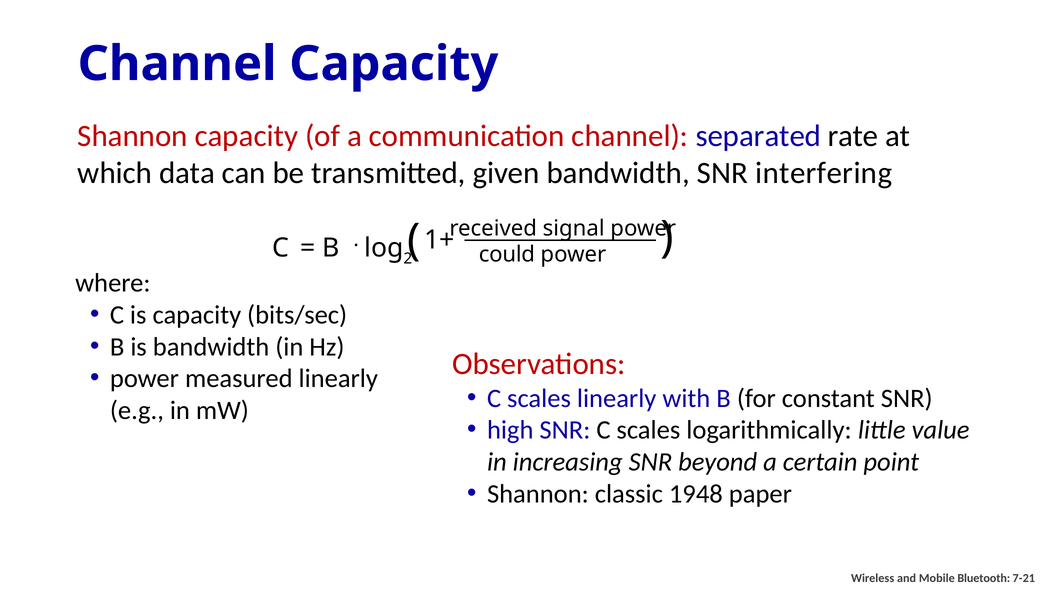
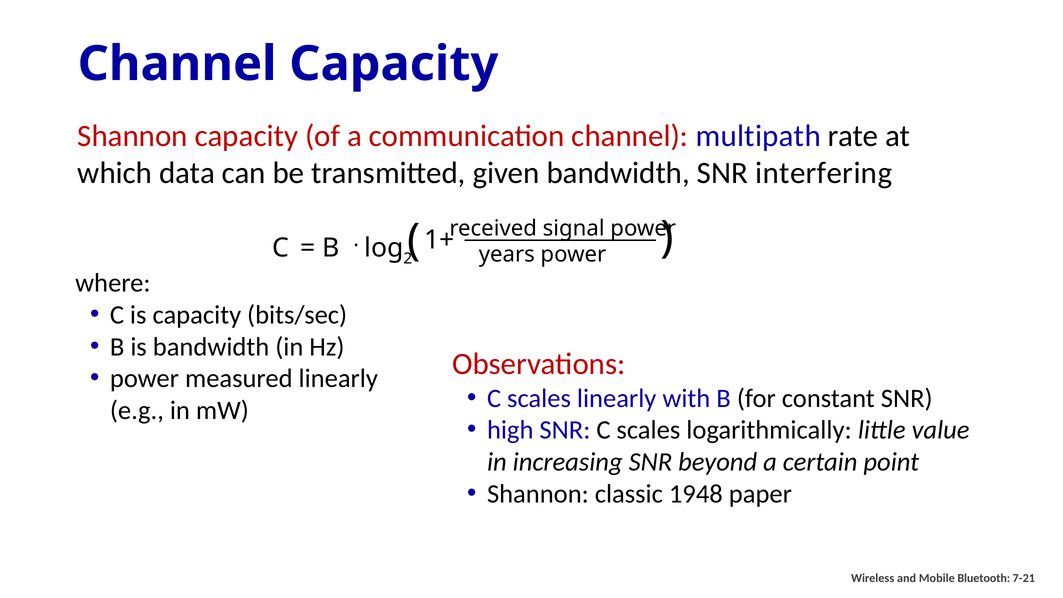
separated: separated -> multipath
could: could -> years
